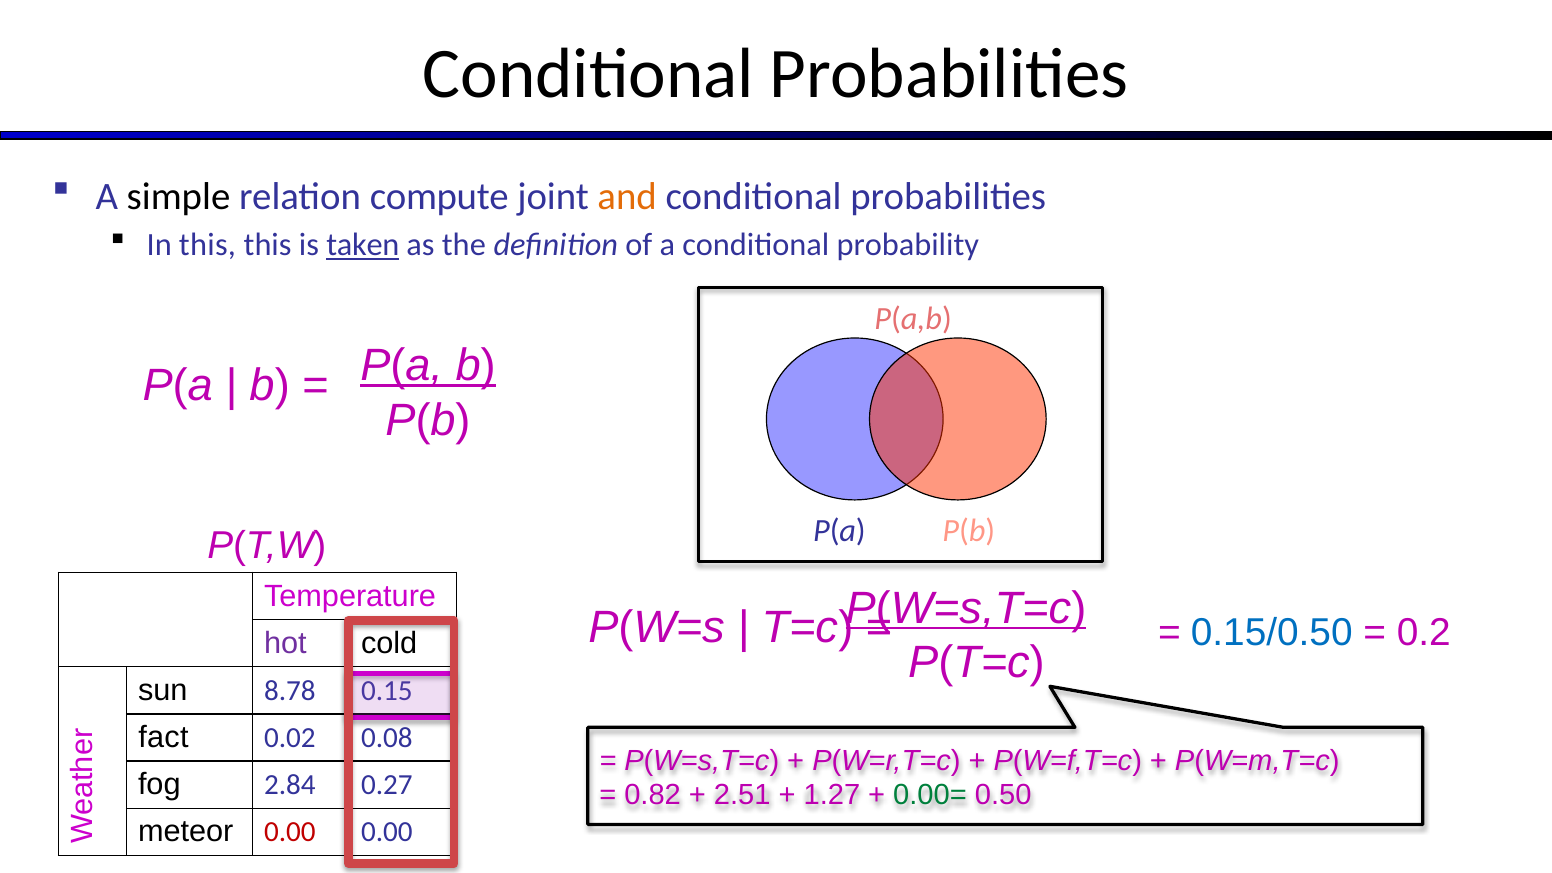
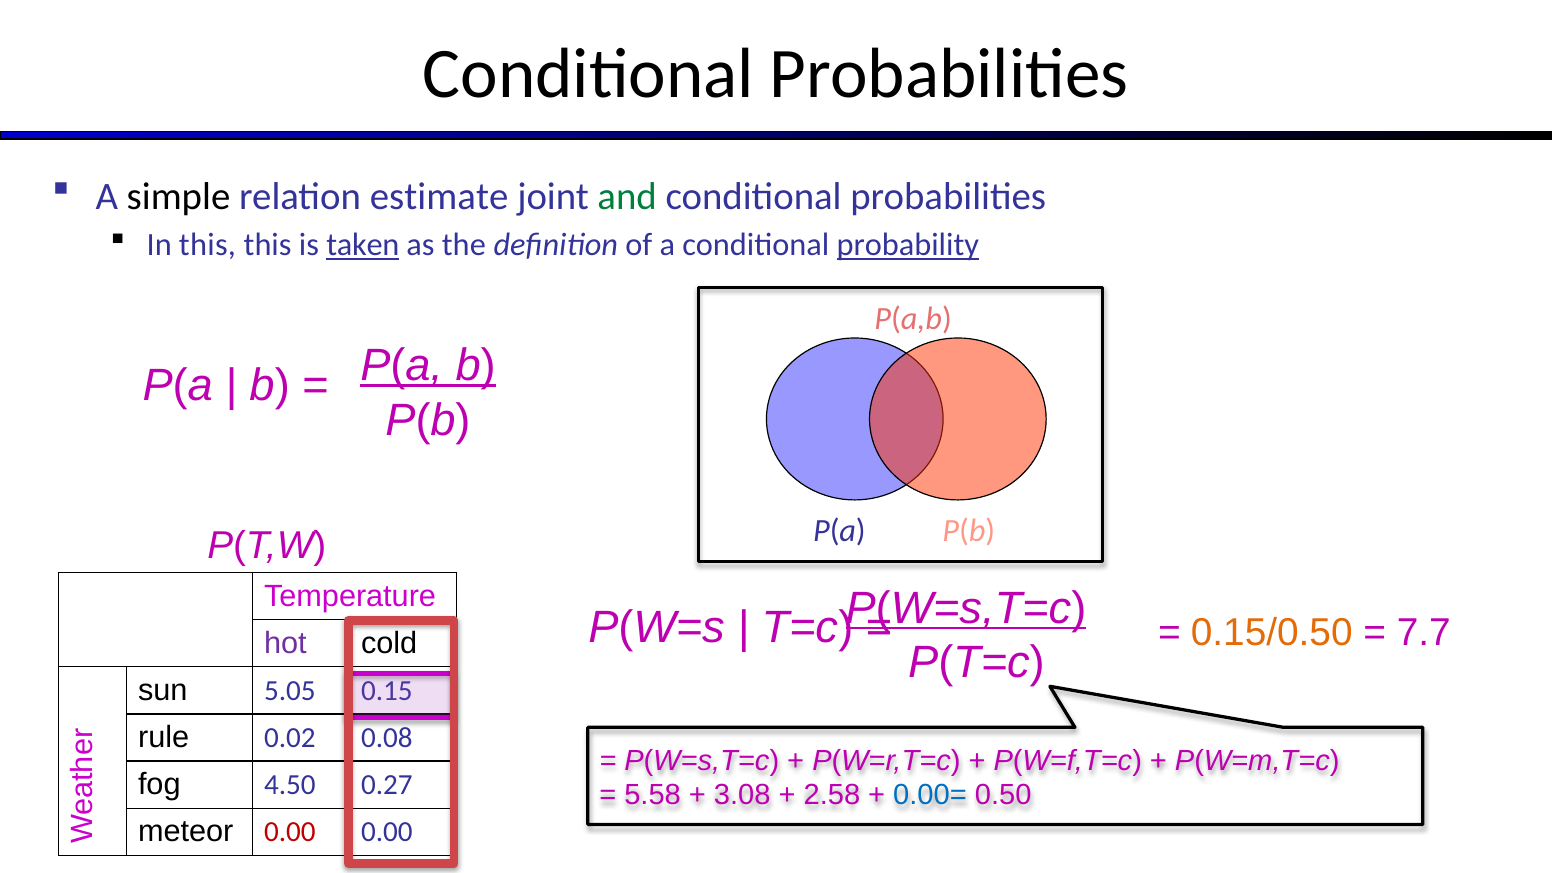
compute: compute -> estimate
and colour: orange -> green
probability underline: none -> present
0.15/0.50 colour: blue -> orange
0.2: 0.2 -> 7.7
8.78: 8.78 -> 5.05
fact: fact -> rule
2.84: 2.84 -> 4.50
0.82: 0.82 -> 5.58
2.51: 2.51 -> 3.08
1.27: 1.27 -> 2.58
0.00= colour: green -> blue
